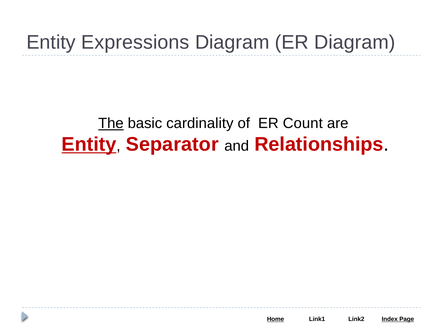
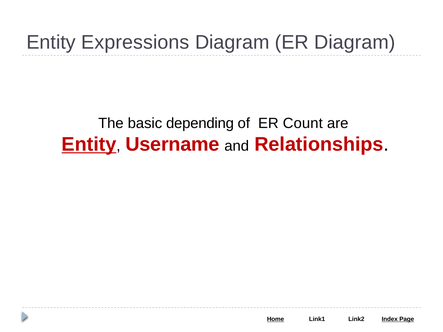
The underline: present -> none
cardinality: cardinality -> depending
Separator: Separator -> Username
